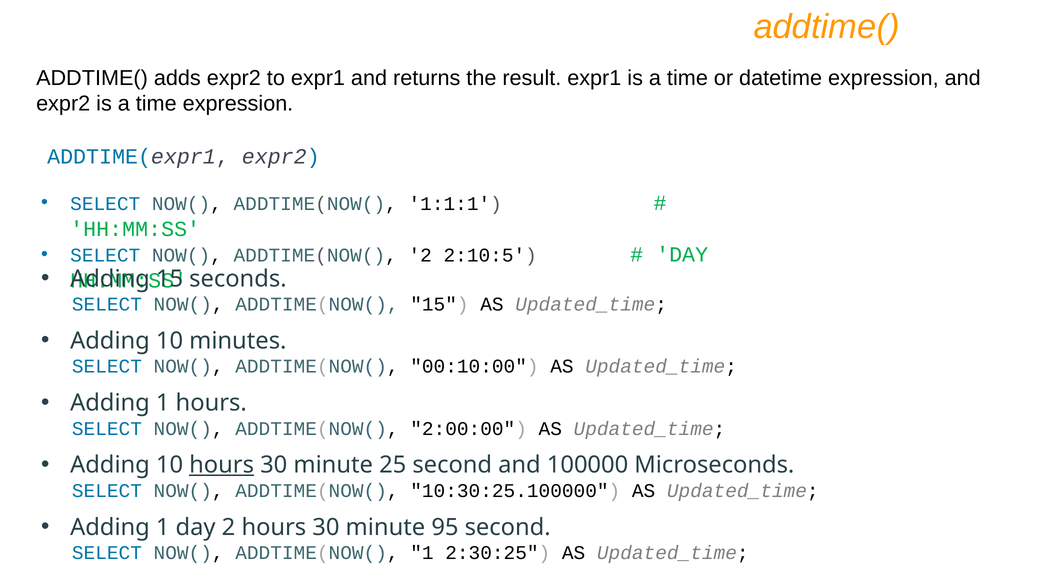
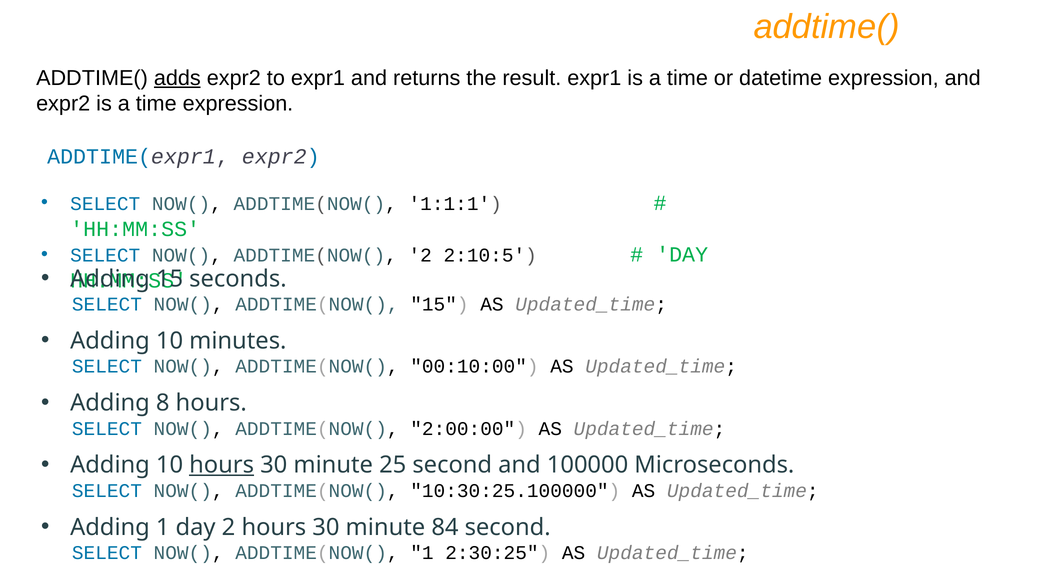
adds underline: none -> present
1 at (163, 403): 1 -> 8
95: 95 -> 84
